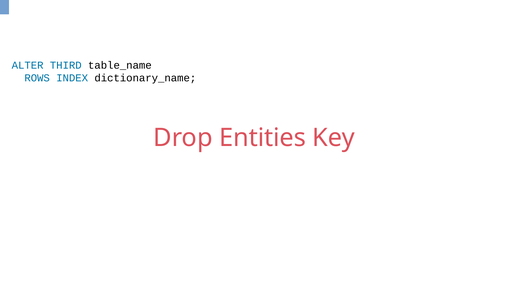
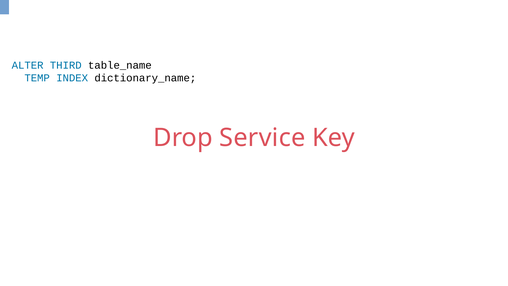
ROWS: ROWS -> TEMP
Entities: Entities -> Service
